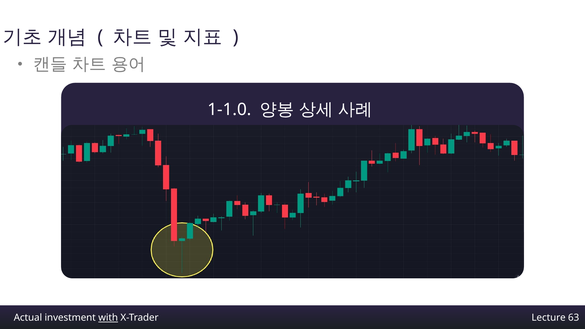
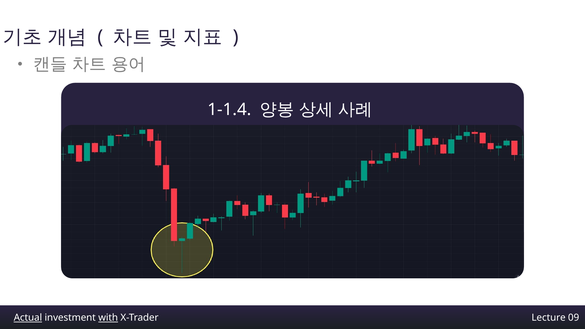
1-1.0: 1-1.0 -> 1-1.4
Actual underline: none -> present
63: 63 -> 09
